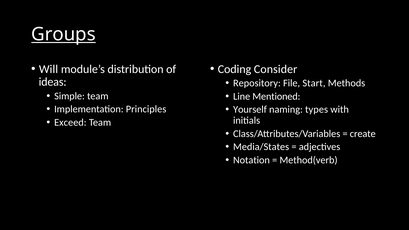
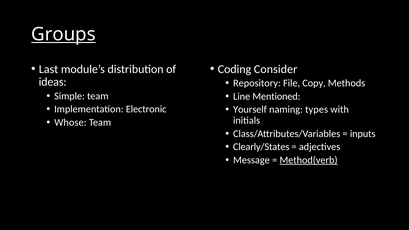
Will: Will -> Last
Start: Start -> Copy
Principles: Principles -> Electronic
Exceed: Exceed -> Whose
create: create -> inputs
Media/States: Media/States -> Clearly/States
Notation: Notation -> Message
Method(verb underline: none -> present
